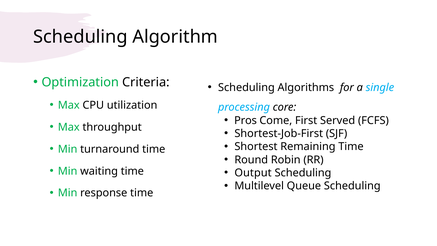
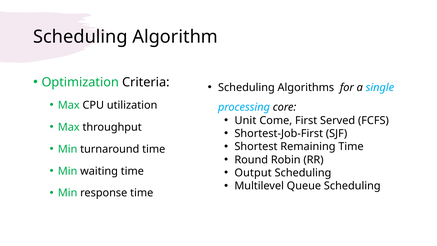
Pros: Pros -> Unit
